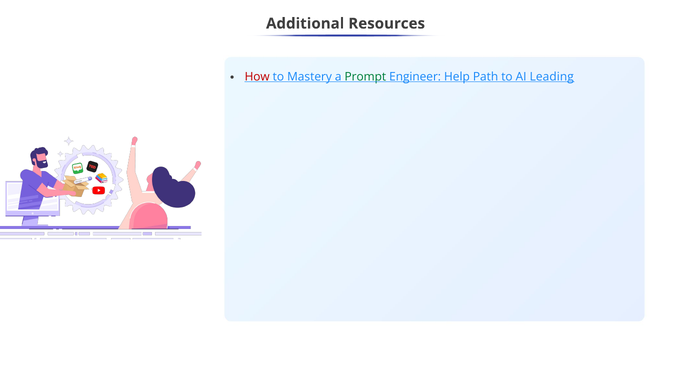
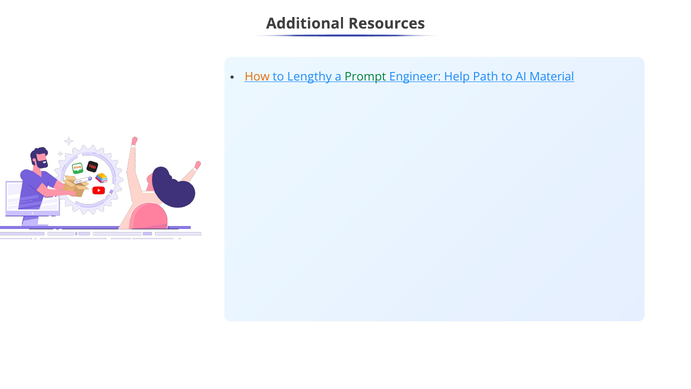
How colour: red -> orange
Mastery: Mastery -> Lengthy
Leading: Leading -> Material
